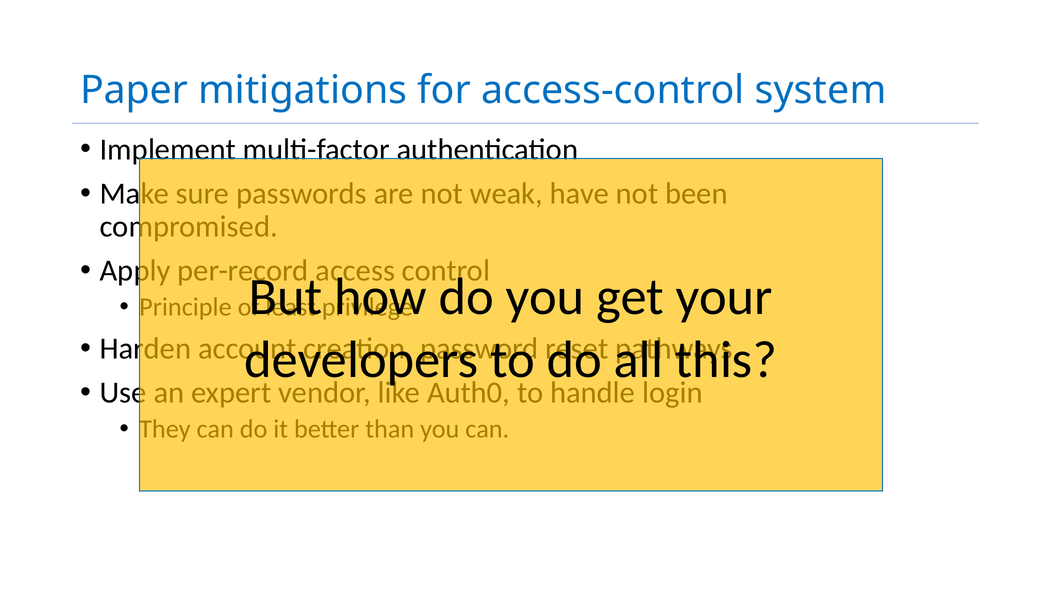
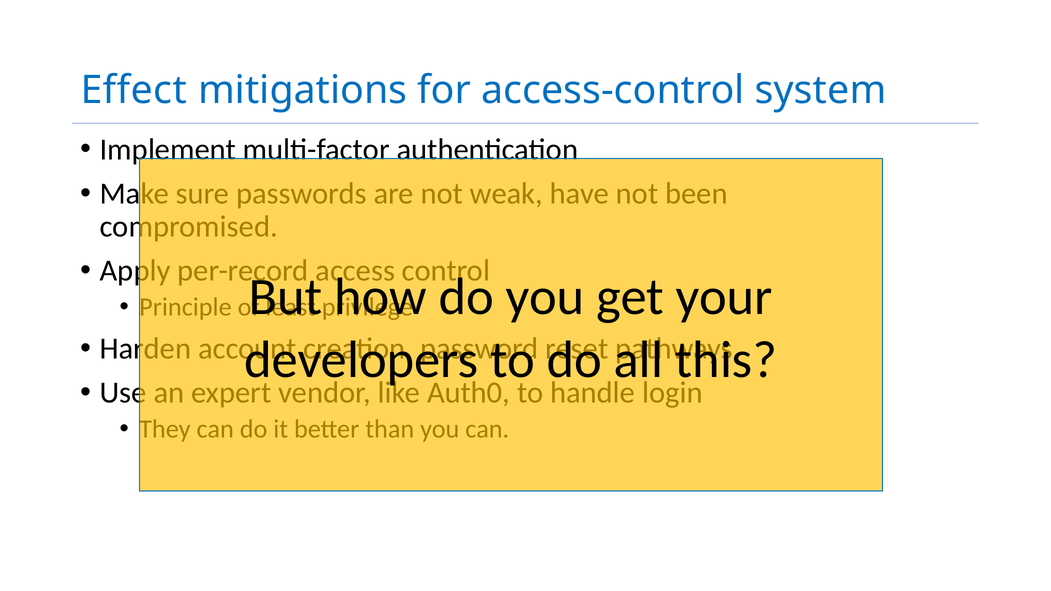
Paper: Paper -> Effect
